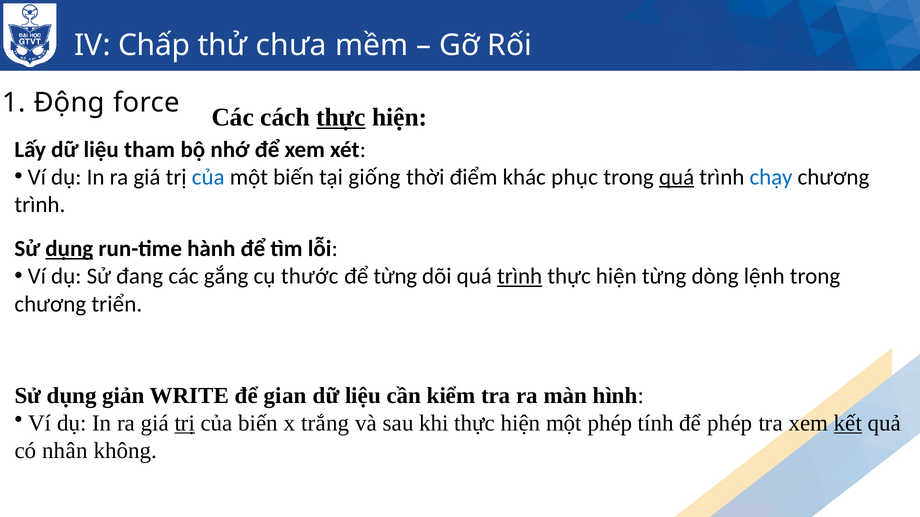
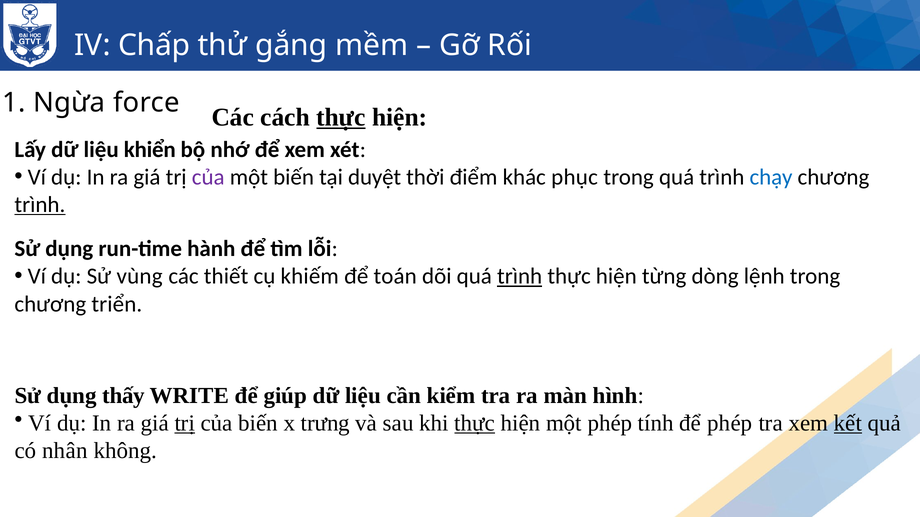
chưa: chưa -> gắng
Động: Động -> Ngừa
tham: tham -> khiển
của at (208, 177) colour: blue -> purple
giống: giống -> duyệt
quá at (677, 177) underline: present -> none
trình at (40, 205) underline: none -> present
dụng at (69, 249) underline: present -> none
đang: đang -> vùng
gắng: gắng -> thiết
thước: thước -> khiếm
để từng: từng -> toán
giản: giản -> thấy
gian: gian -> giúp
trắng: trắng -> trưng
thực at (475, 424) underline: none -> present
